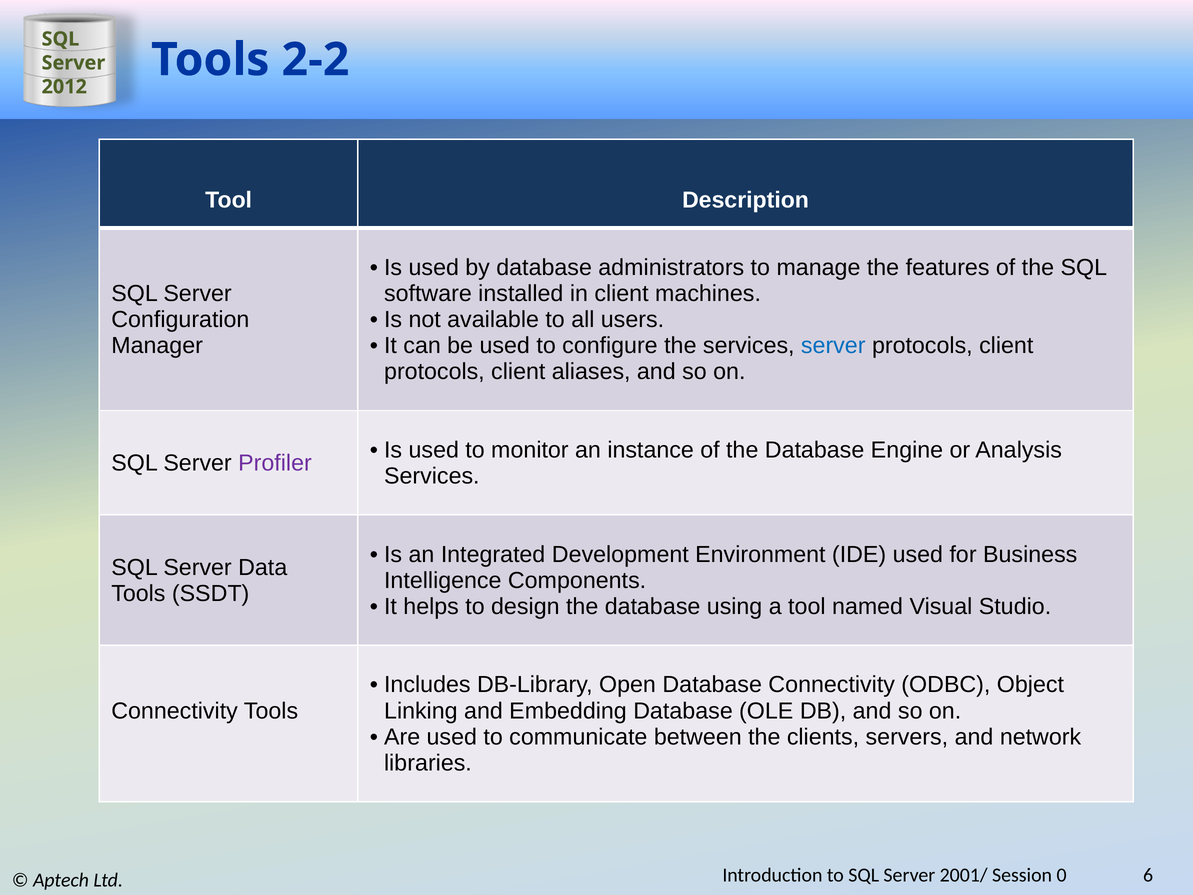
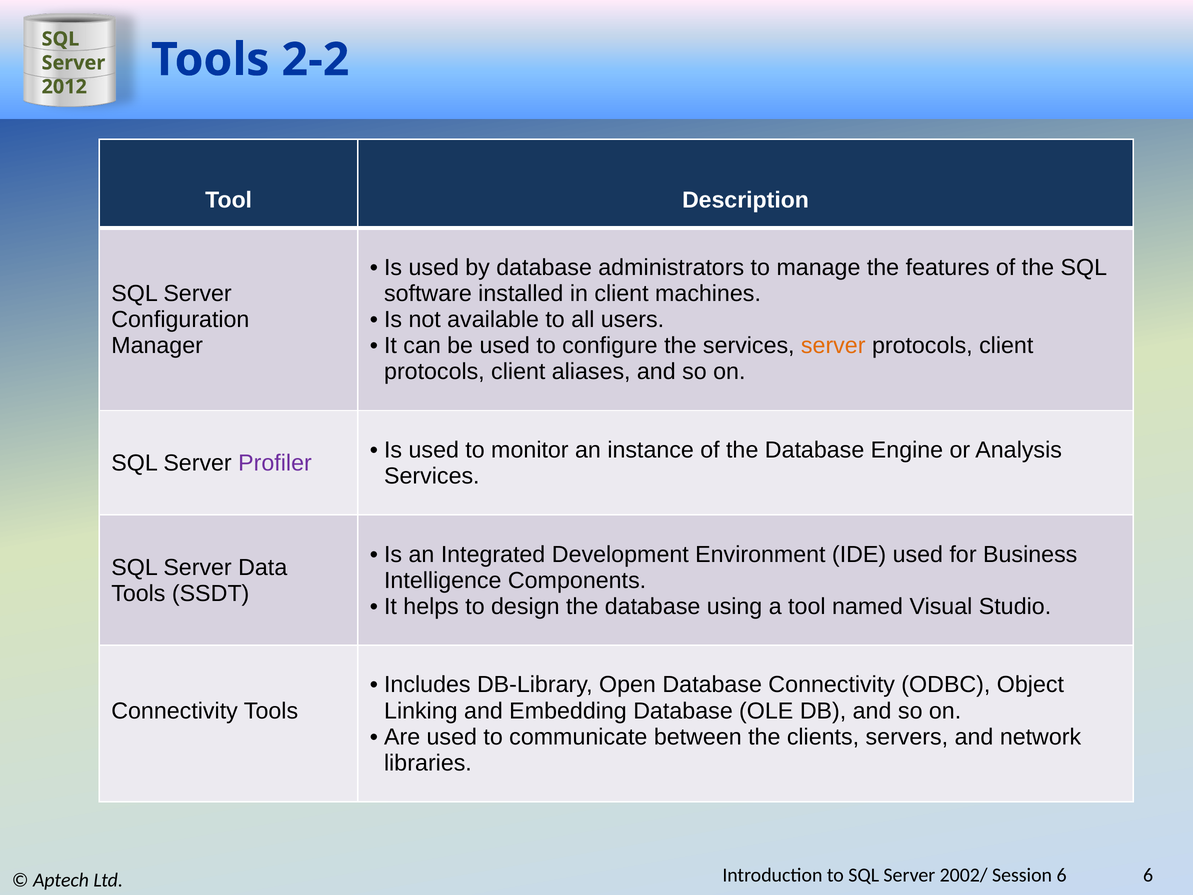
server at (833, 346) colour: blue -> orange
2001/: 2001/ -> 2002/
Session 0: 0 -> 6
